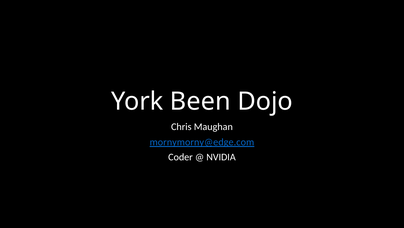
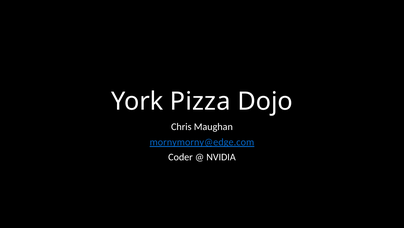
Been: Been -> Pizza
